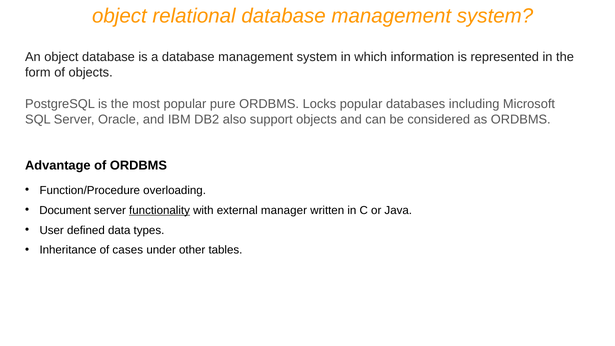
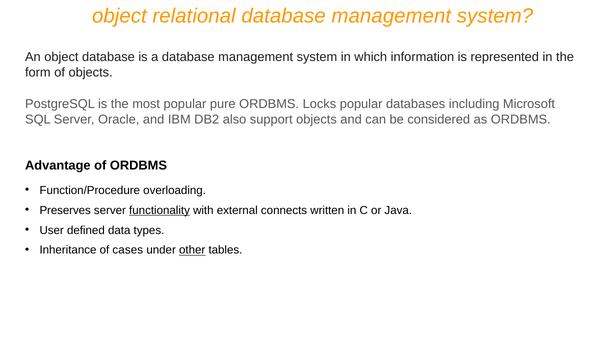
Document: Document -> Preserves
manager: manager -> connects
other underline: none -> present
